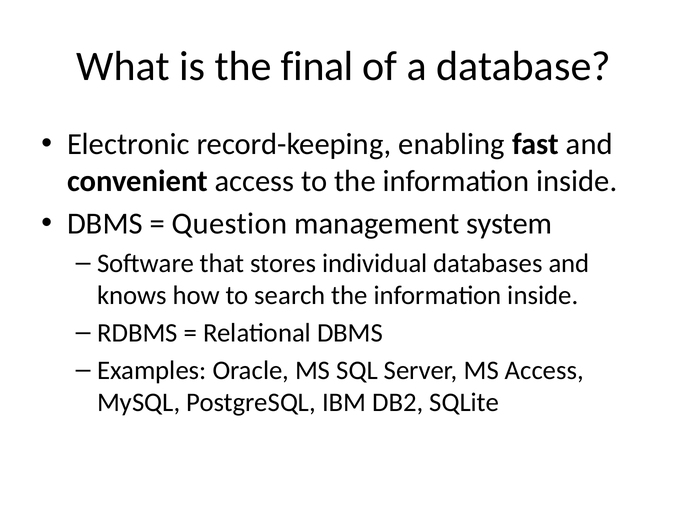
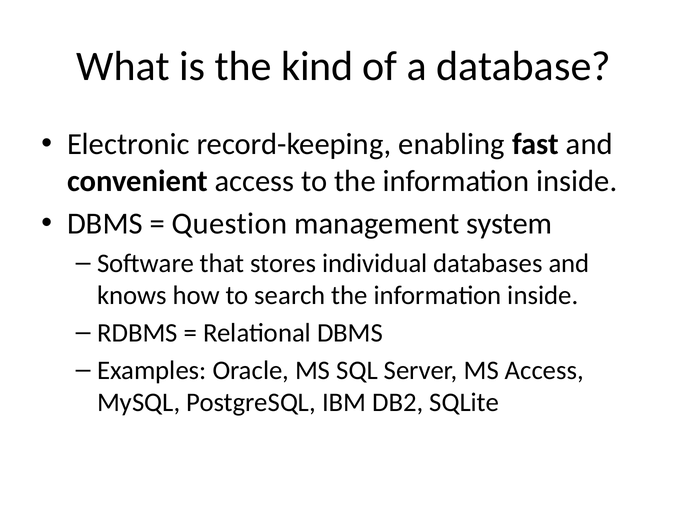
final: final -> kind
